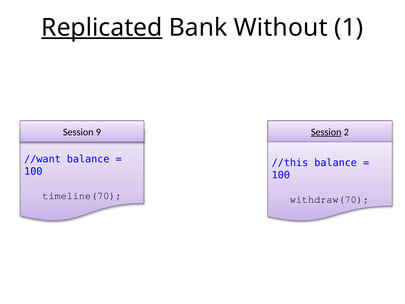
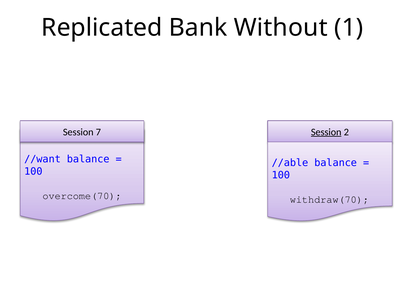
Replicated underline: present -> none
9: 9 -> 7
//this: //this -> //able
timeline(70: timeline(70 -> overcome(70
